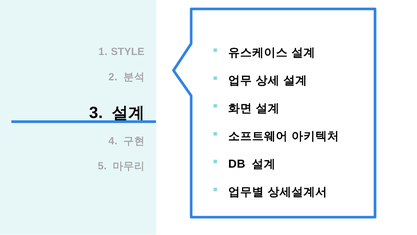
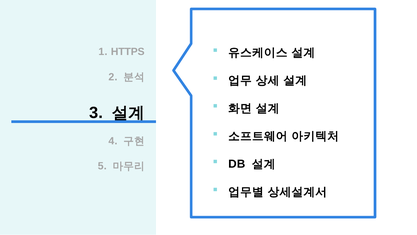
STYLE: STYLE -> HTTPS
